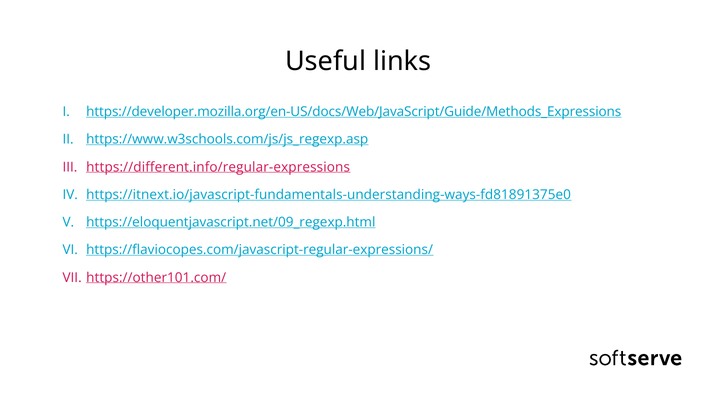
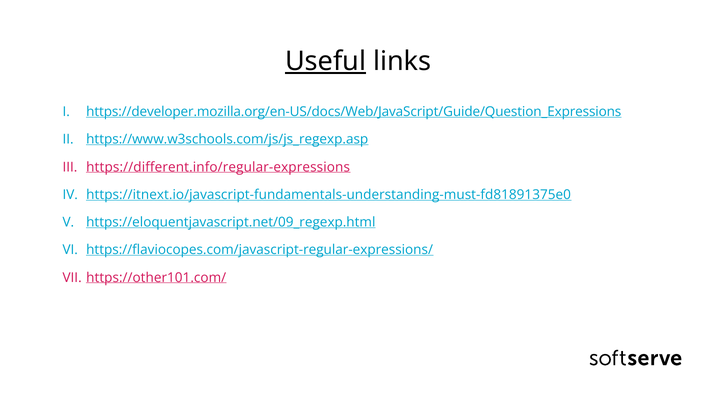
Useful underline: none -> present
https://developer.mozilla.org/en-US/docs/Web/JavaScript/Guide/Methods_Expressions: https://developer.mozilla.org/en-US/docs/Web/JavaScript/Guide/Methods_Expressions -> https://developer.mozilla.org/en-US/docs/Web/JavaScript/Guide/Question_Expressions
https://itnext.io/javascript-fundamentals-understanding-ways-fd81891375e0: https://itnext.io/javascript-fundamentals-understanding-ways-fd81891375e0 -> https://itnext.io/javascript-fundamentals-understanding-must-fd81891375e0
